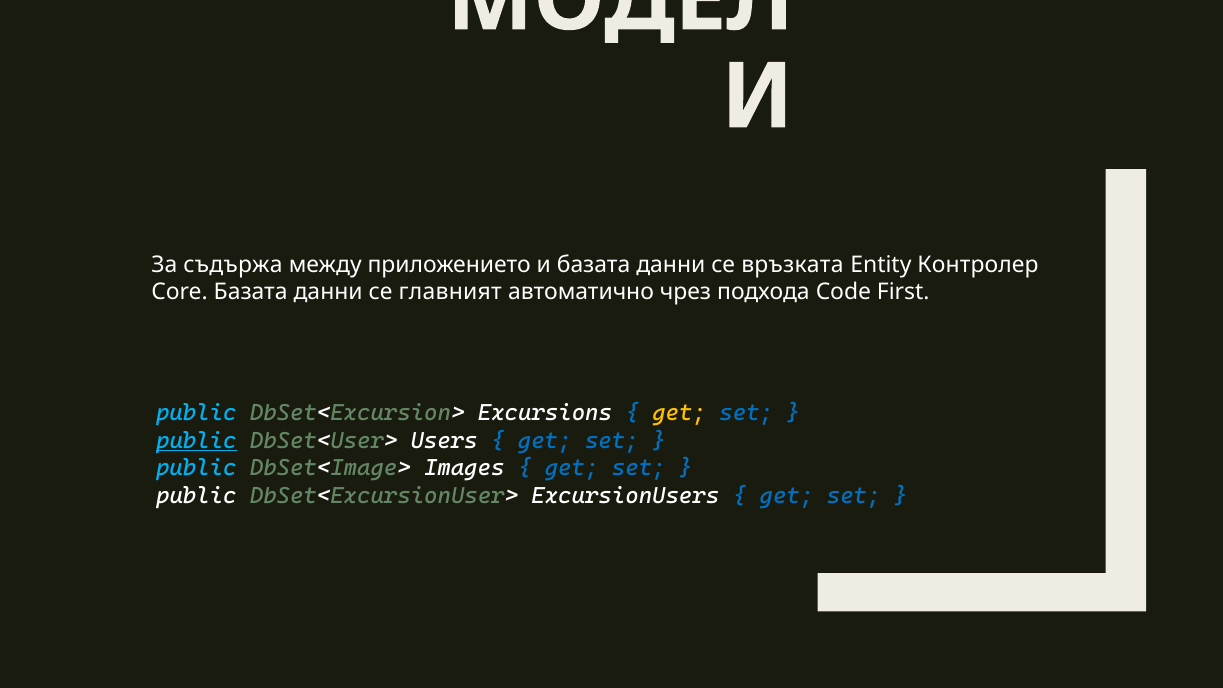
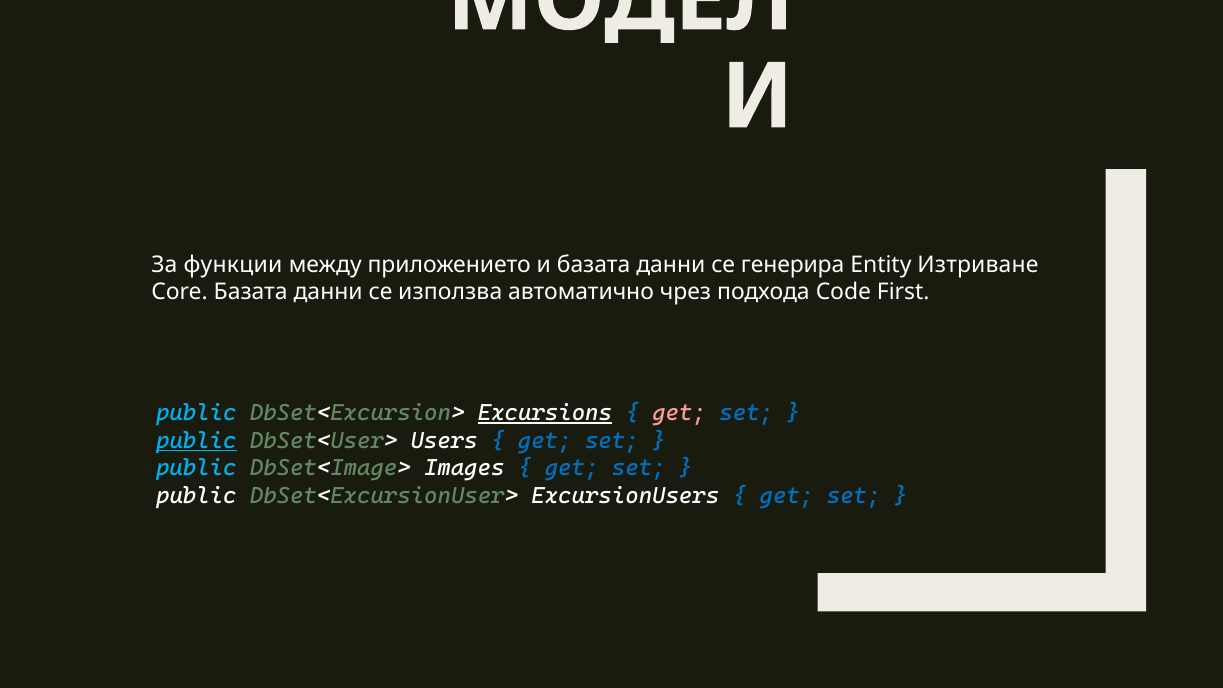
съдържа: съдържа -> функции
връзката: връзката -> генерира
Контролер: Контролер -> Изтриване
главният: главният -> използва
Excursions underline: none -> present
get at (679, 413) colour: yellow -> pink
